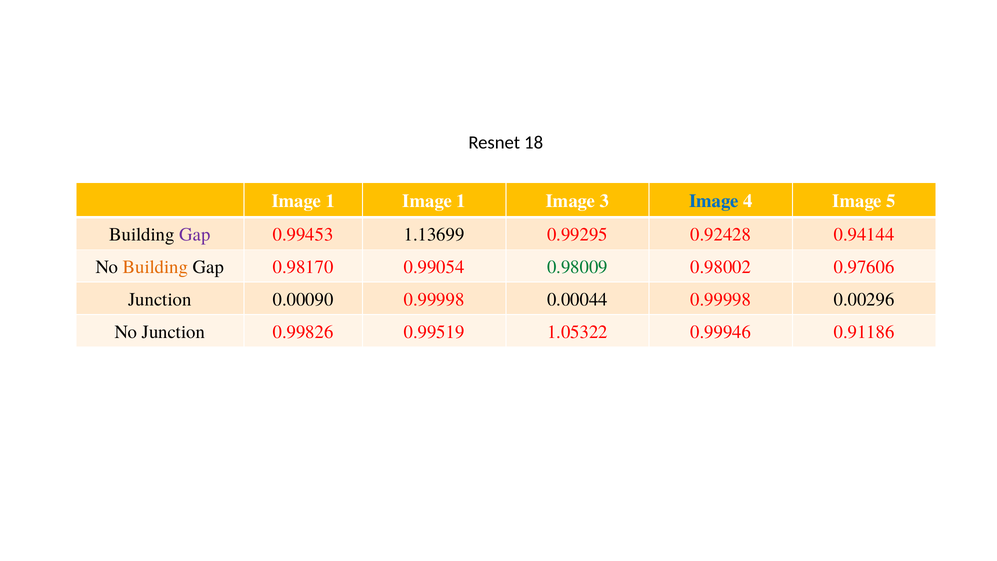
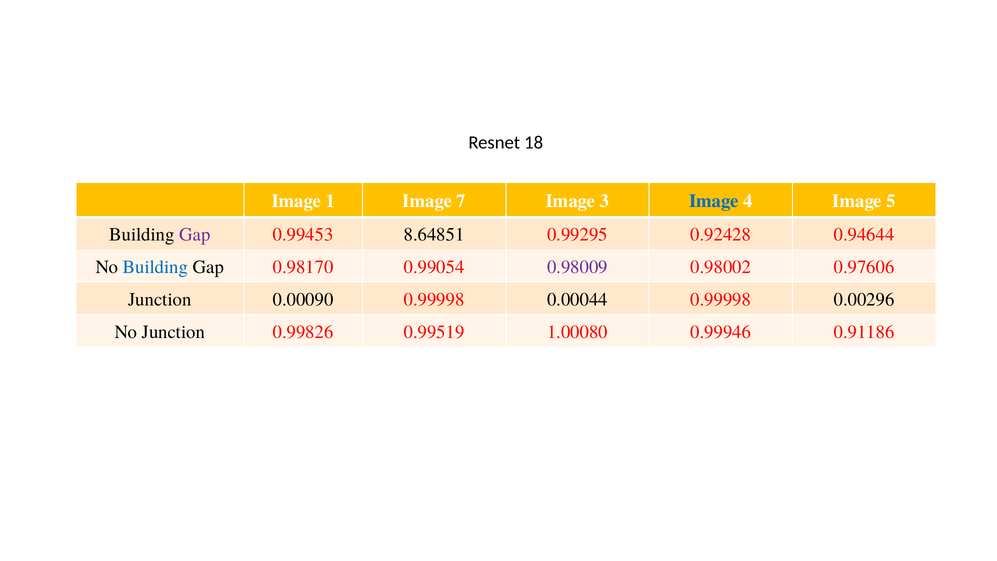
1 Image 1: 1 -> 7
1.13699: 1.13699 -> 8.64851
0.94144: 0.94144 -> 0.94644
Building at (155, 267) colour: orange -> blue
0.98009 colour: green -> purple
1.05322: 1.05322 -> 1.00080
